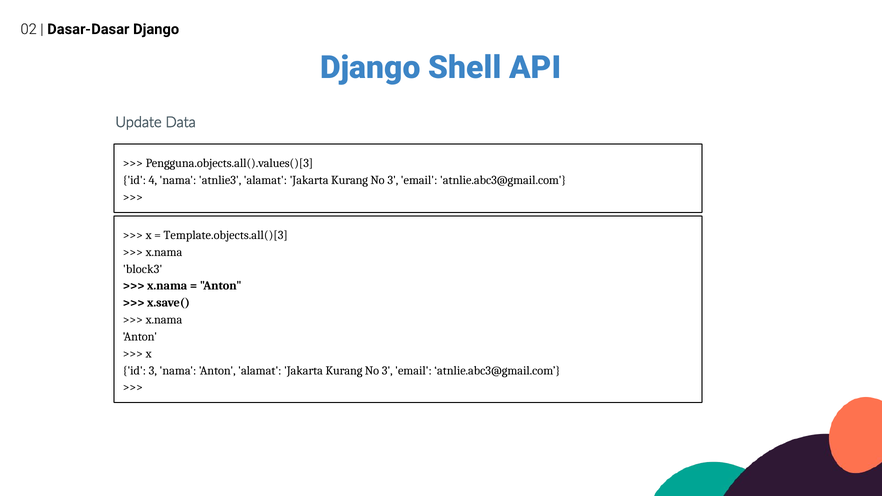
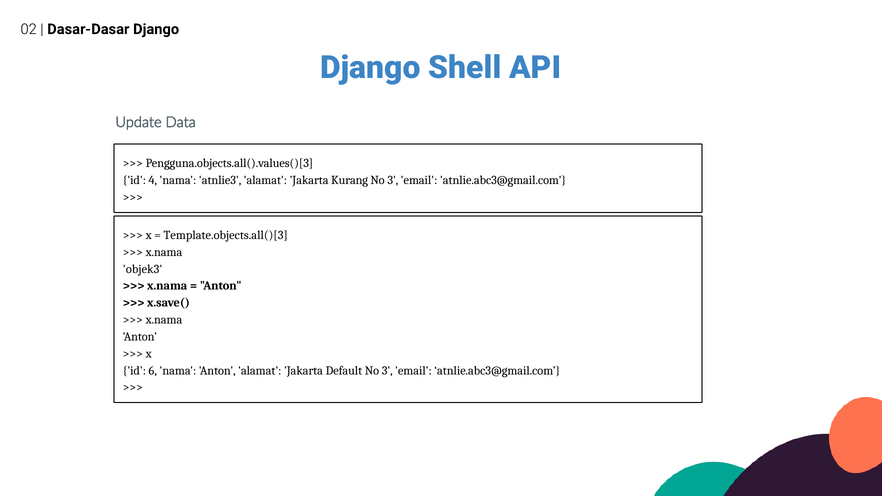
block3: block3 -> objek3
id 3: 3 -> 6
Anton alamat Jakarta Kurang: Kurang -> Default
